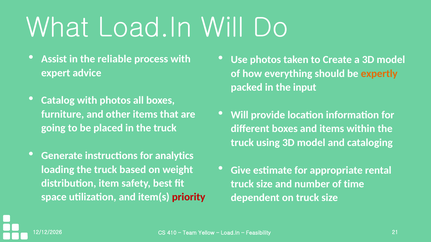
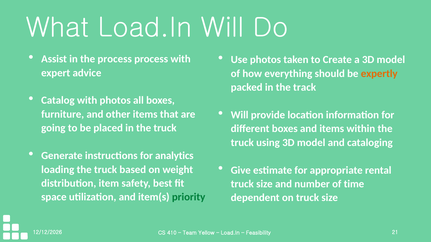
the reliable: reliable -> process
input: input -> track
priority colour: red -> green
